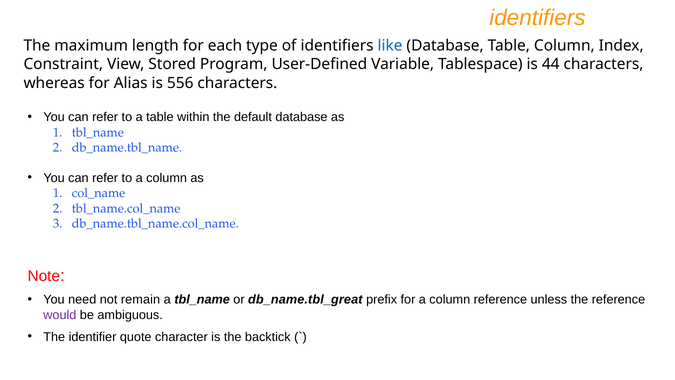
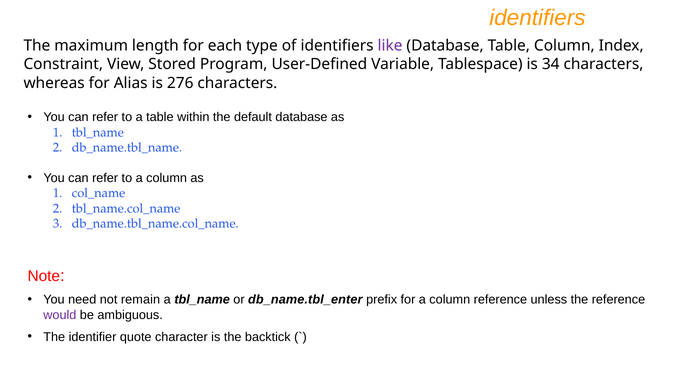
like colour: blue -> purple
44: 44 -> 34
556: 556 -> 276
db_name.tbl_great: db_name.tbl_great -> db_name.tbl_enter
